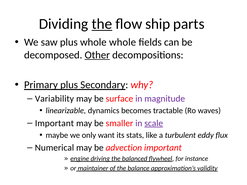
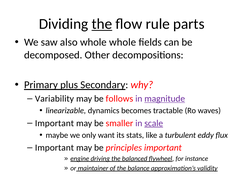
ship: ship -> rule
saw plus: plus -> also
Other underline: present -> none
surface: surface -> follows
magnitude underline: none -> present
Numerical at (54, 148): Numerical -> Important
advection: advection -> principles
